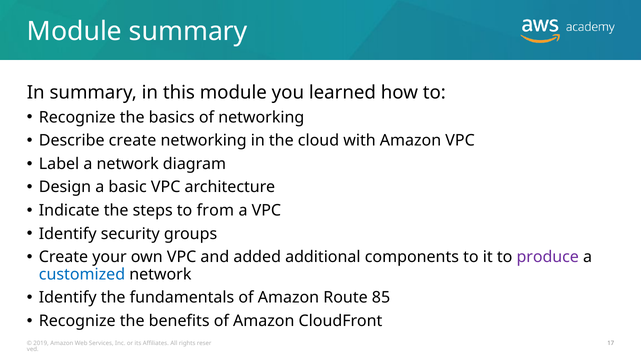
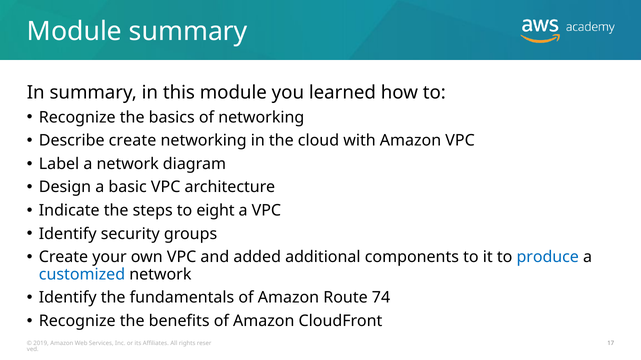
from: from -> eight
produce colour: purple -> blue
85: 85 -> 74
